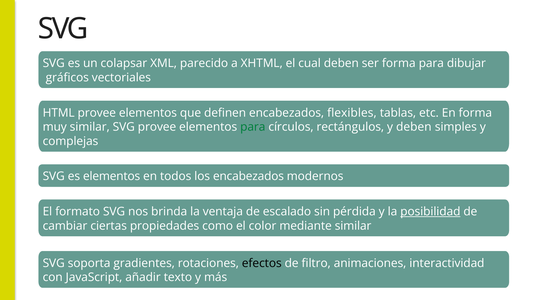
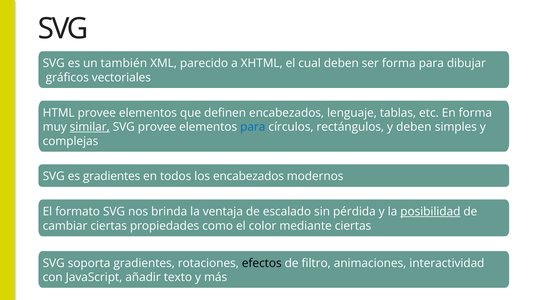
colapsar: colapsar -> también
flexibles: flexibles -> lenguaje
similar at (90, 127) underline: none -> present
para at (253, 127) colour: green -> blue
es elementos: elementos -> gradientes
mediante similar: similar -> ciertas
